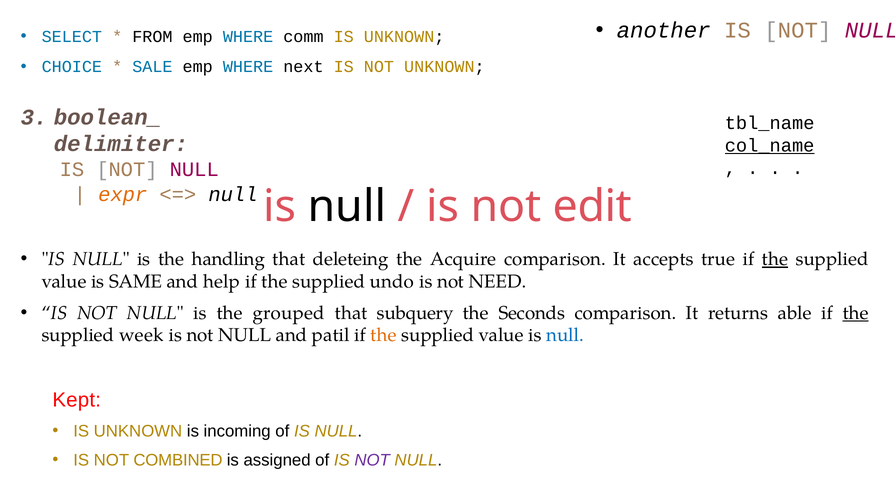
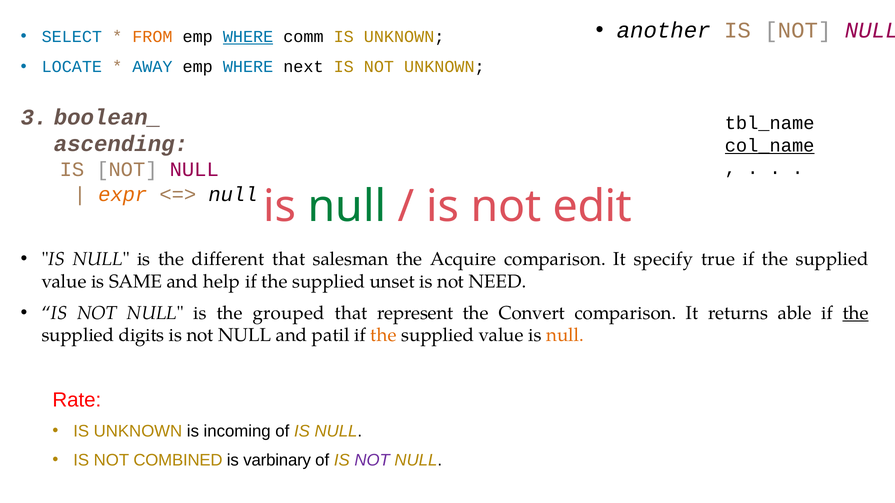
FROM colour: black -> orange
WHERE at (248, 37) underline: none -> present
CHOICE: CHOICE -> LOCATE
SALE: SALE -> AWAY
delimiter: delimiter -> ascending
null at (347, 207) colour: black -> green
handling: handling -> different
deleteing: deleteing -> salesman
accepts: accepts -> specify
the at (775, 259) underline: present -> none
undo: undo -> unset
subquery: subquery -> represent
Seconds: Seconds -> Convert
week: week -> digits
null at (565, 336) colour: blue -> orange
Kept: Kept -> Rate
assigned: assigned -> varbinary
